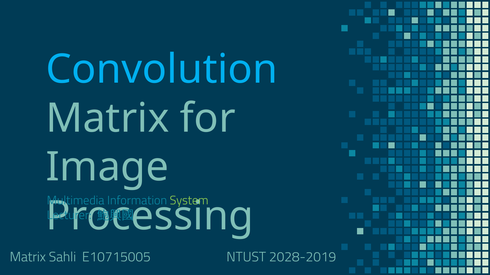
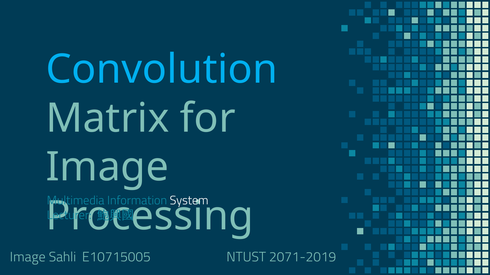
System colour: light green -> white
Matrix at (28, 258): Matrix -> Image
2028-2019: 2028-2019 -> 2071-2019
